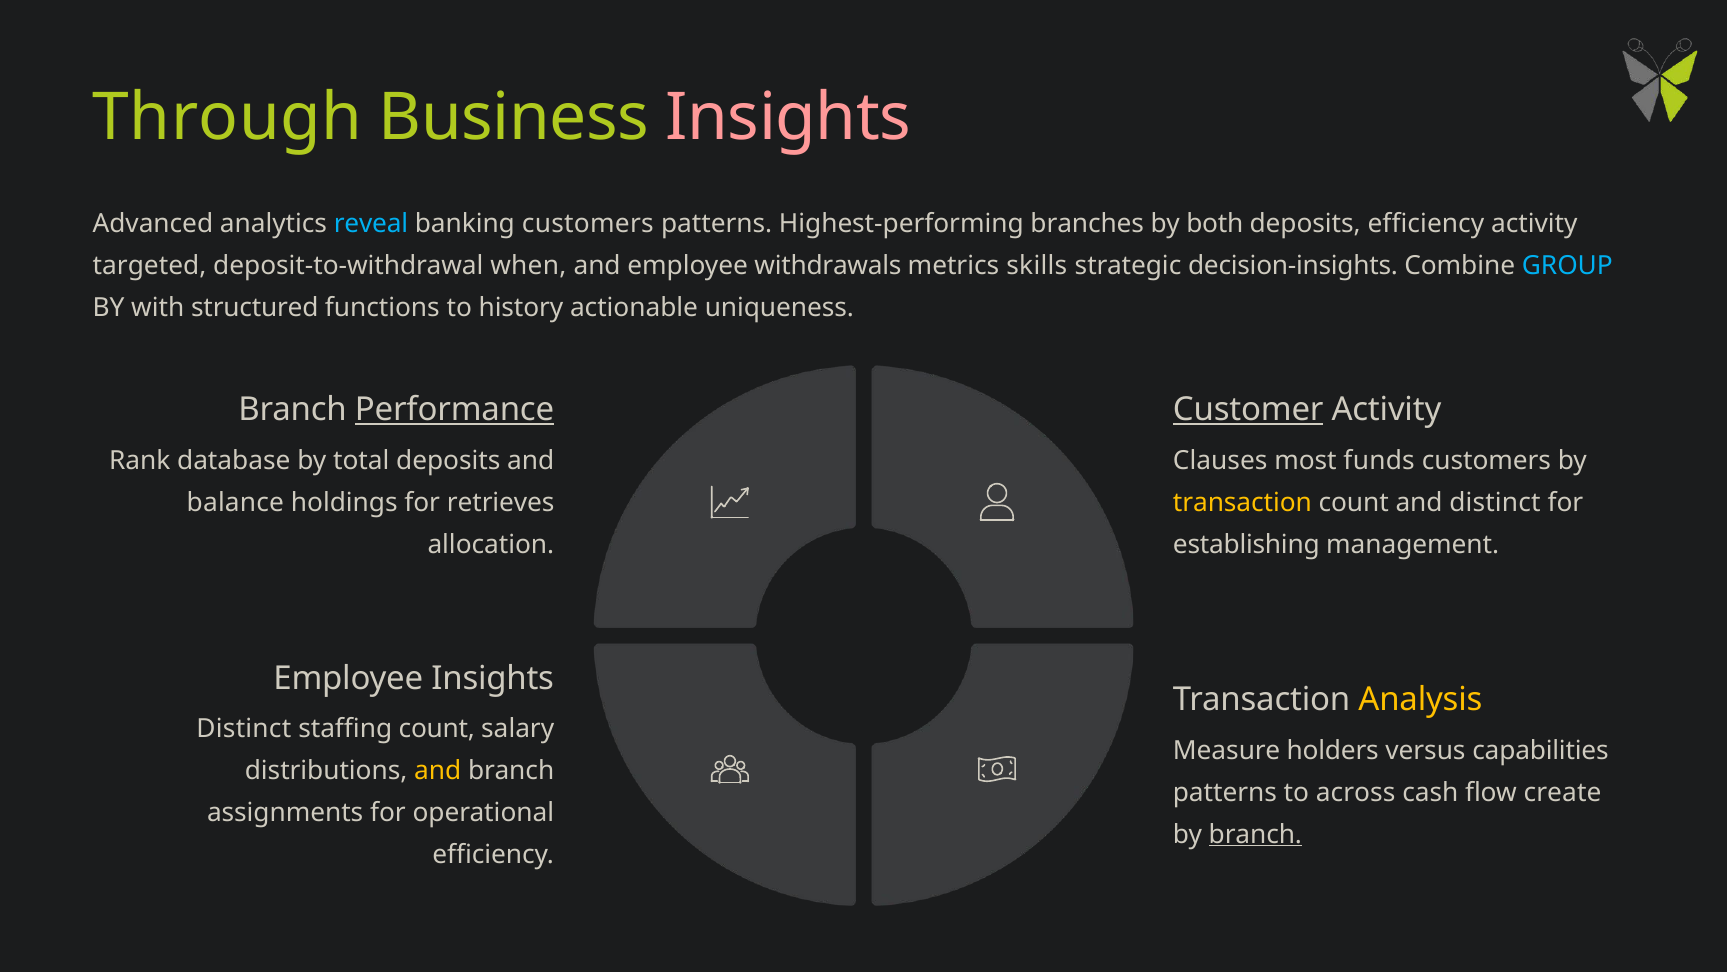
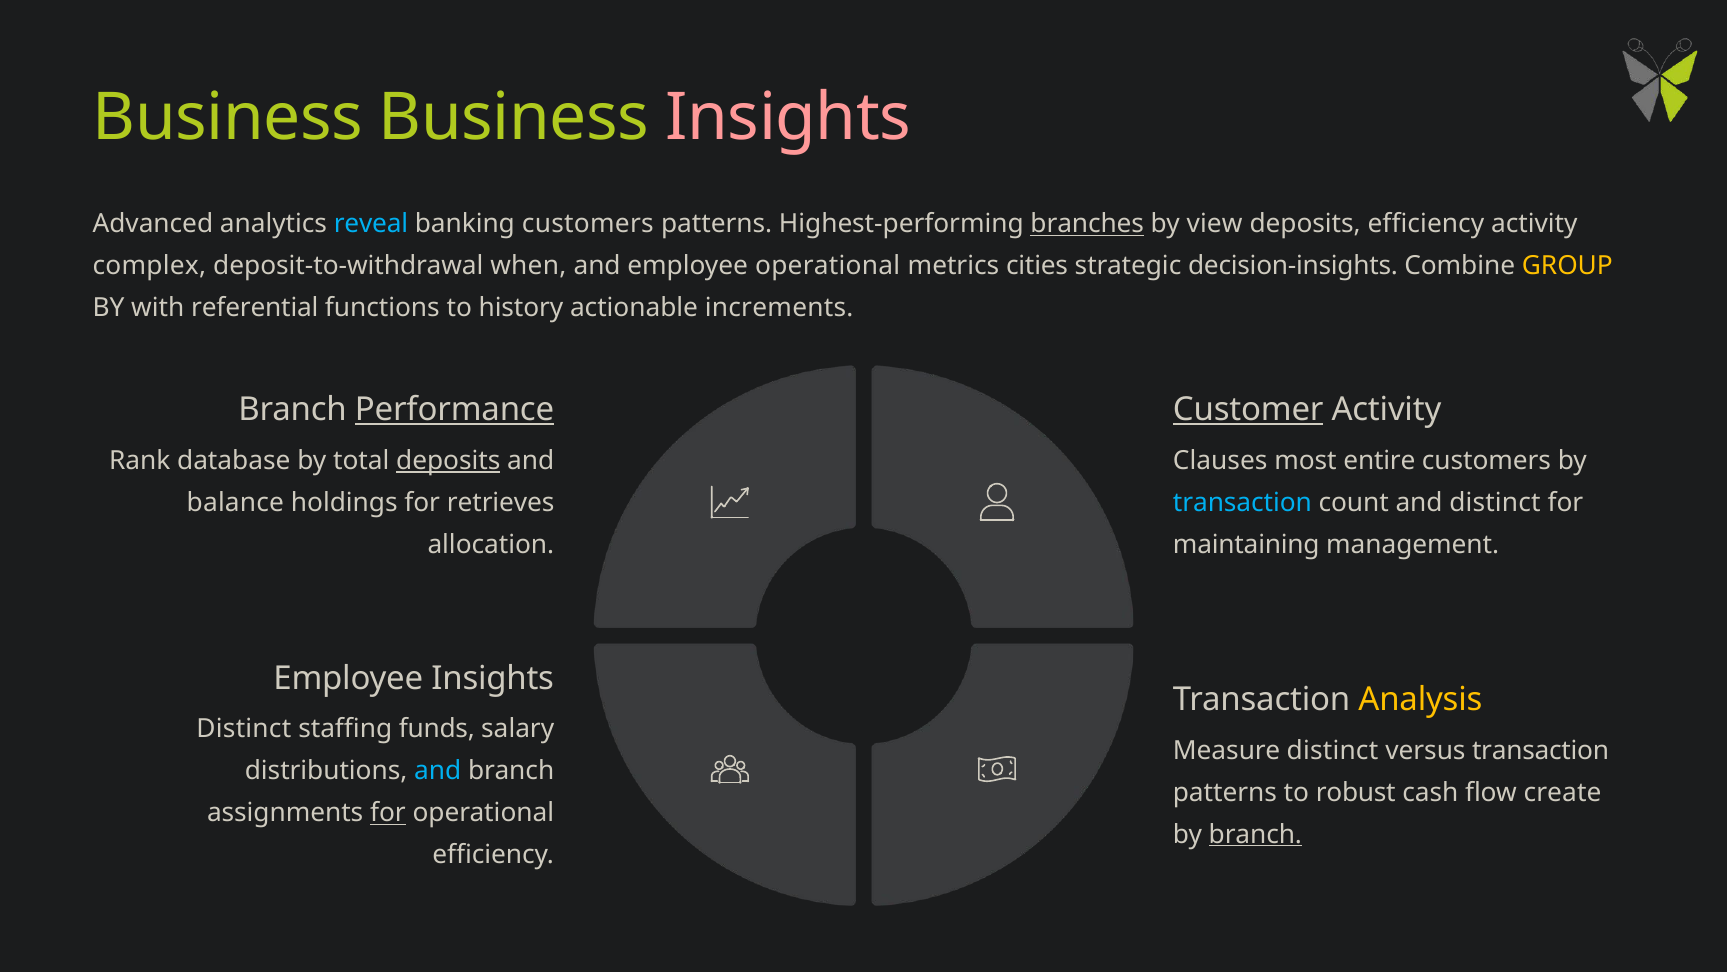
Through at (227, 118): Through -> Business
branches underline: none -> present
both: both -> view
targeted: targeted -> complex
employee withdrawals: withdrawals -> operational
skills: skills -> cities
GROUP colour: light blue -> yellow
structured: structured -> referential
uniqueness: uniqueness -> increments
deposits at (448, 460) underline: none -> present
funds: funds -> entire
transaction at (1242, 502) colour: yellow -> light blue
establishing: establishing -> maintaining
staffing count: count -> funds
Measure holders: holders -> distinct
versus capabilities: capabilities -> transaction
and at (438, 771) colour: yellow -> light blue
across: across -> robust
for at (388, 813) underline: none -> present
